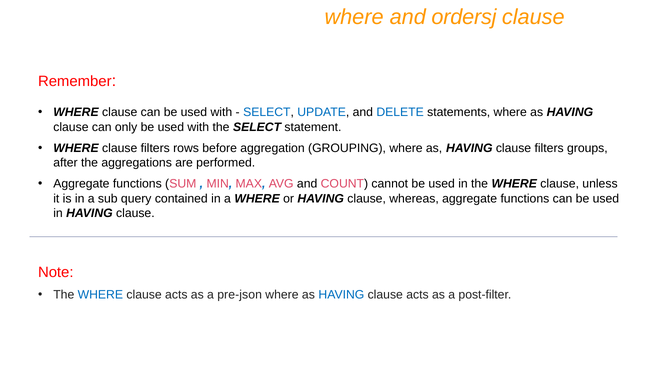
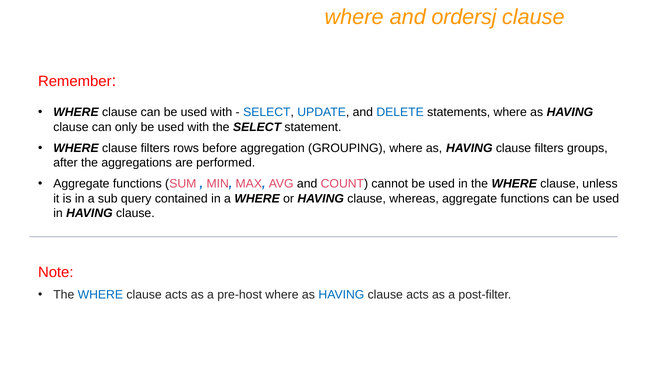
pre-json: pre-json -> pre-host
